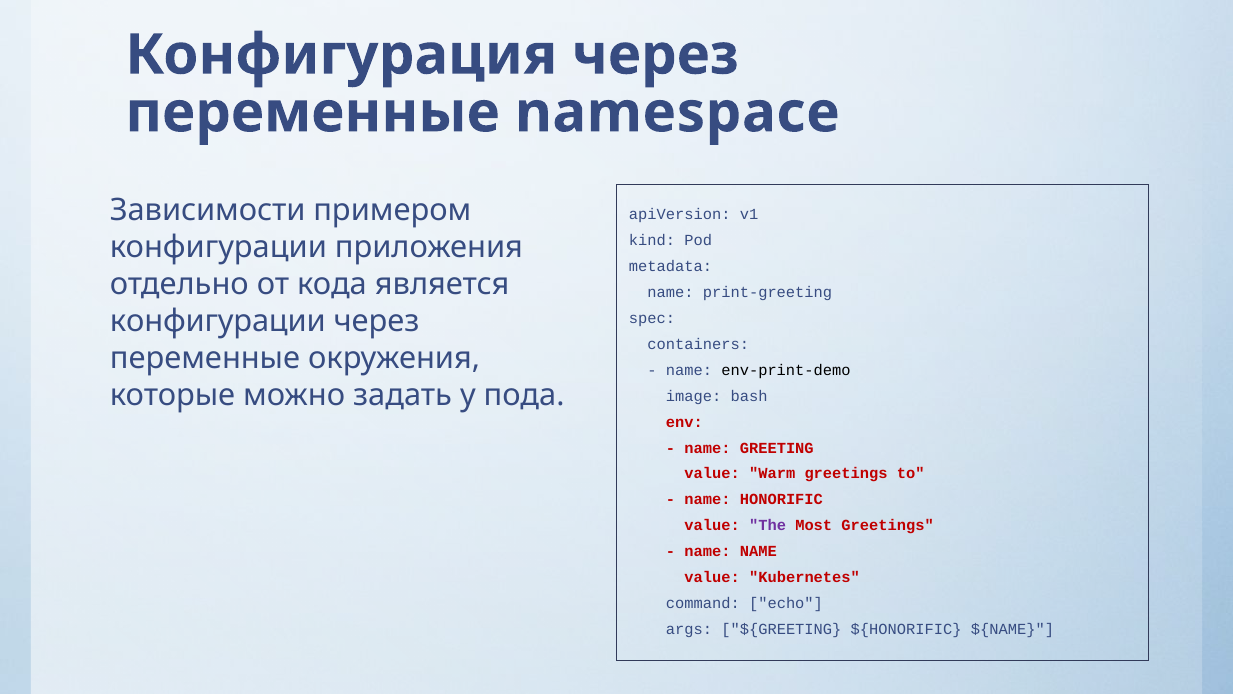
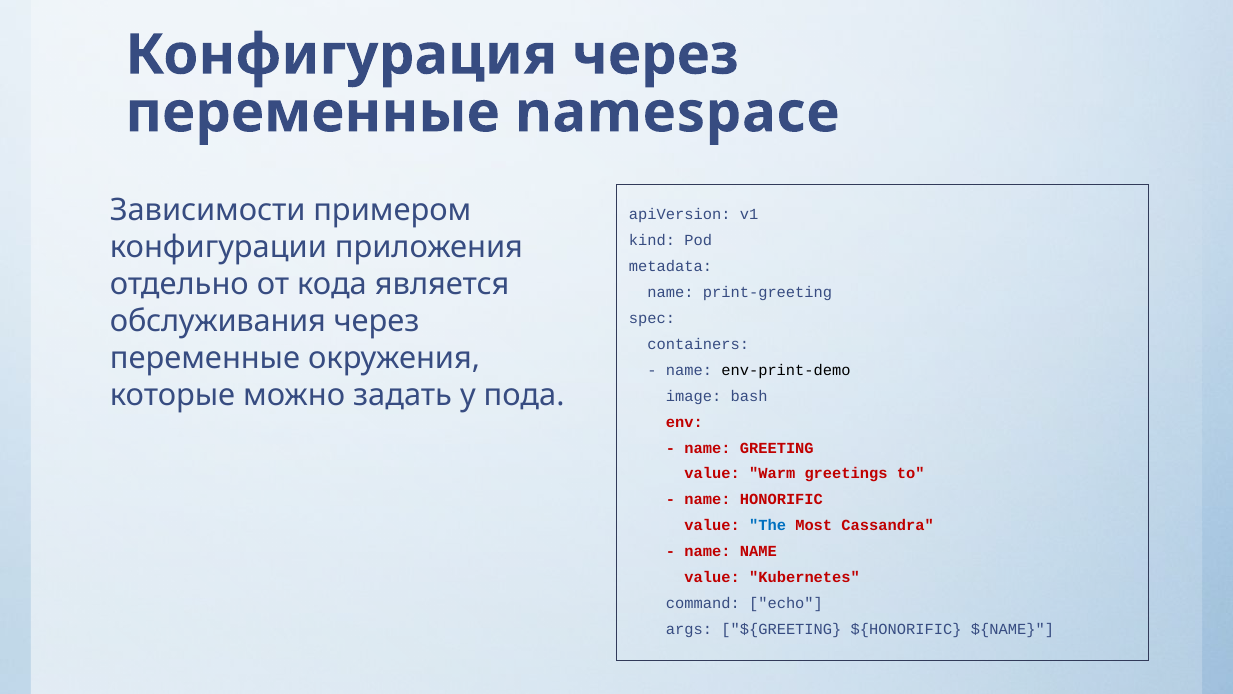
конфигурации at (218, 321): конфигурации -> обслуживания
The colour: purple -> blue
Most Greetings: Greetings -> Cassandra
